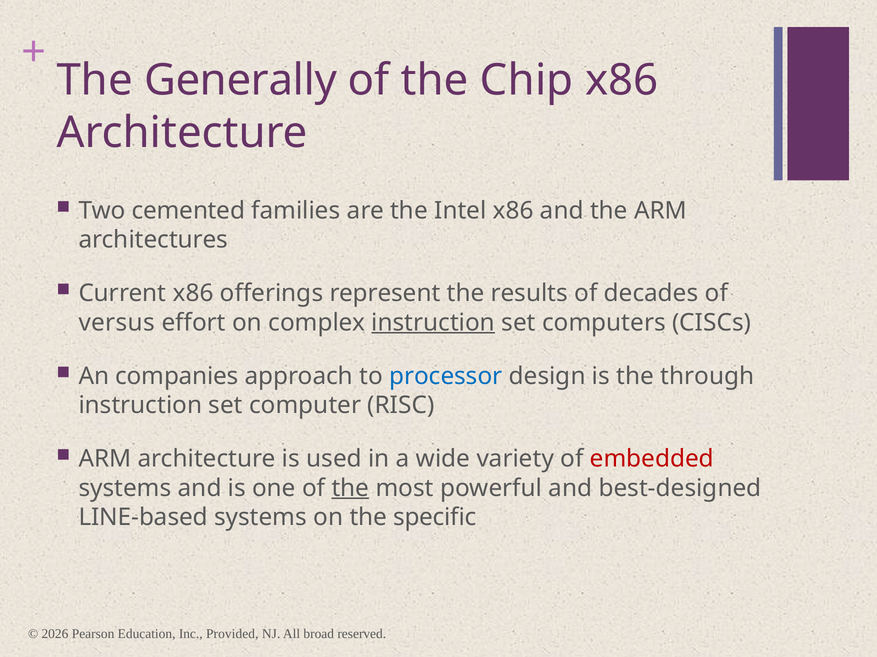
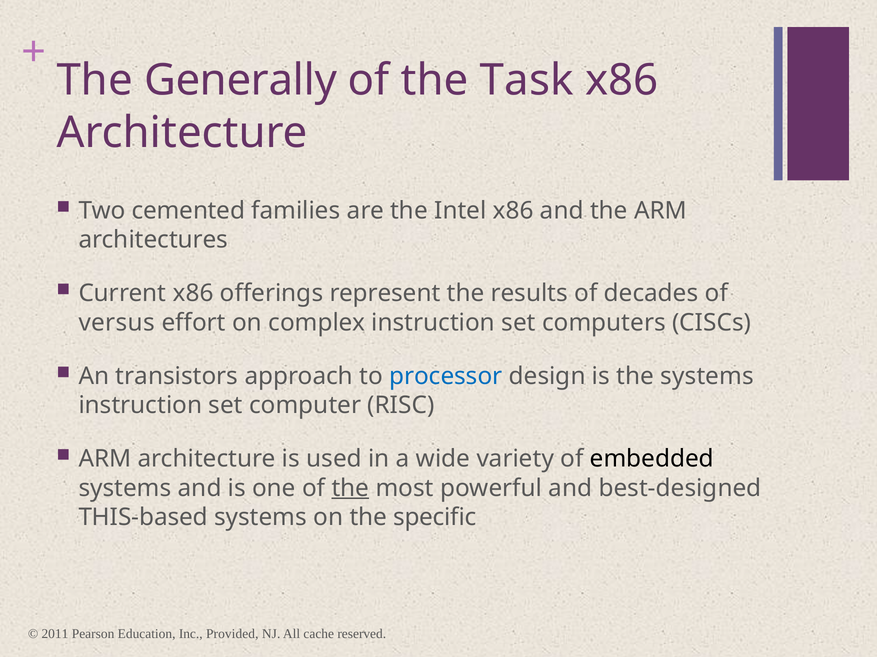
Chip: Chip -> Task
instruction at (433, 323) underline: present -> none
companies: companies -> transistors
the through: through -> systems
embedded colour: red -> black
LINE-based: LINE-based -> THIS-based
2026: 2026 -> 2011
broad: broad -> cache
